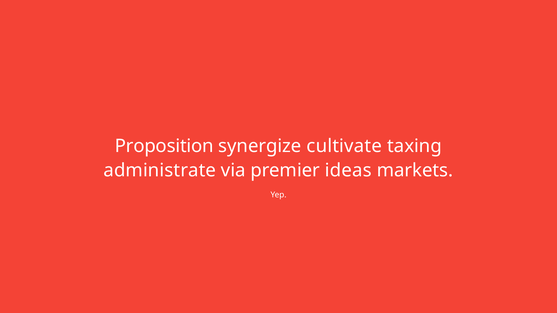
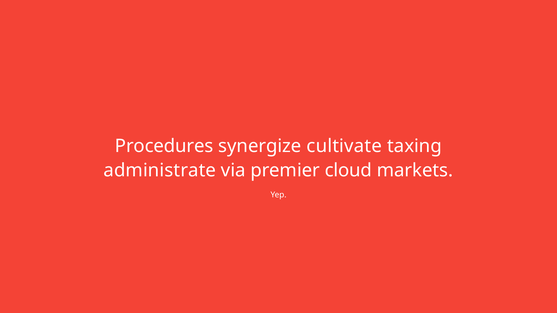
Proposition: Proposition -> Procedures
ideas: ideas -> cloud
